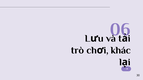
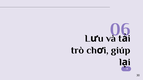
khác: khác -> giúp
